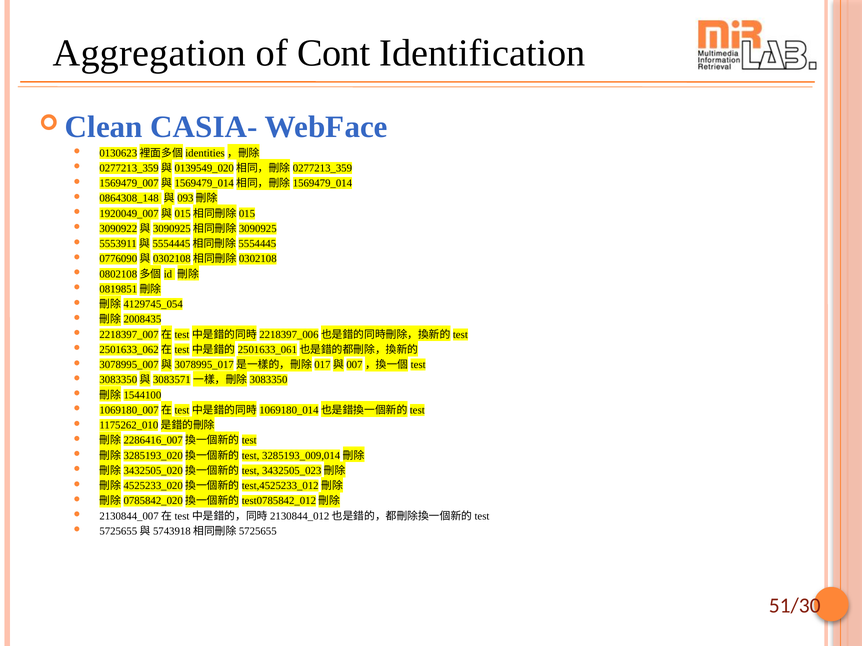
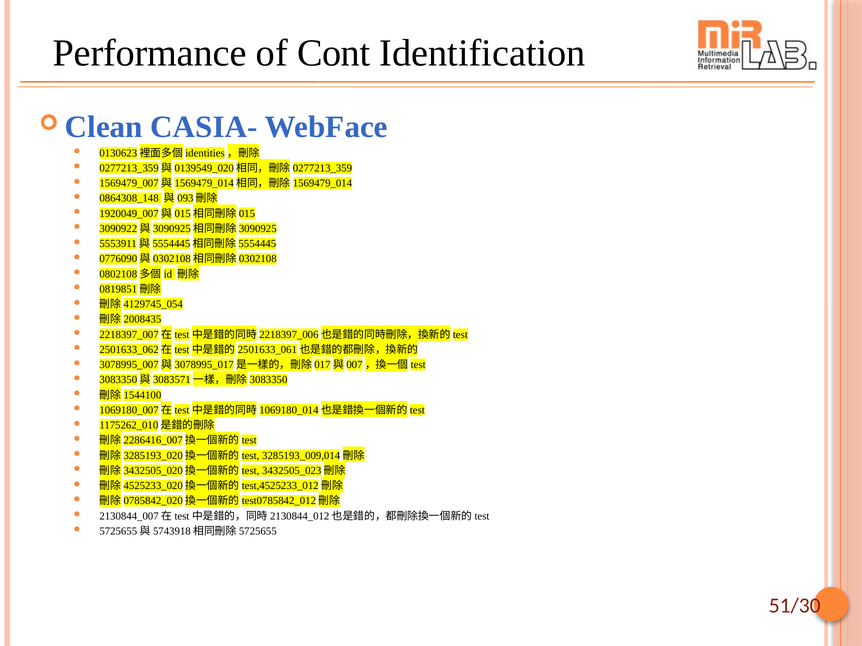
Aggregation: Aggregation -> Performance
